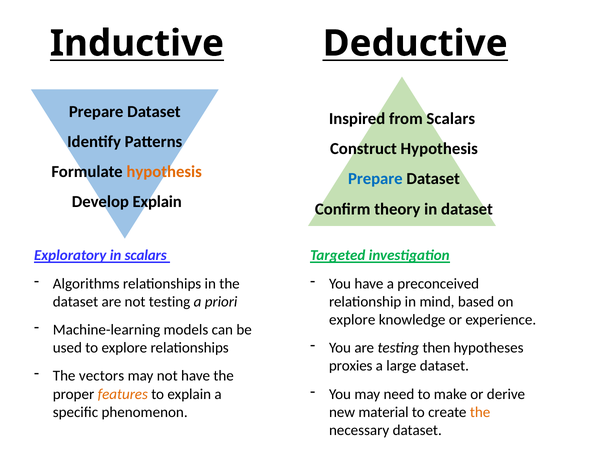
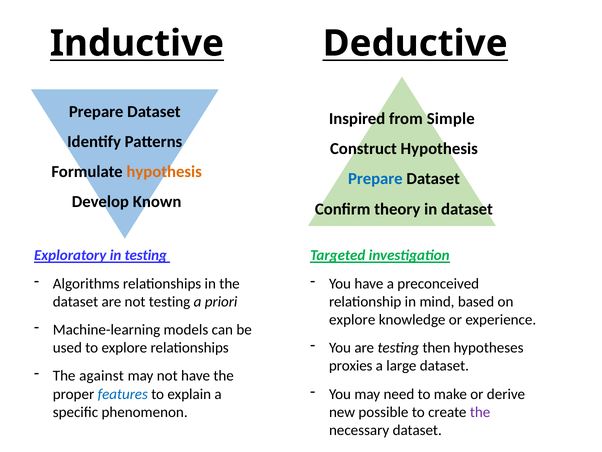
from Scalars: Scalars -> Simple
Develop Explain: Explain -> Known
in scalars: scalars -> testing
vectors: vectors -> against
features colour: orange -> blue
material: material -> possible
the at (480, 412) colour: orange -> purple
